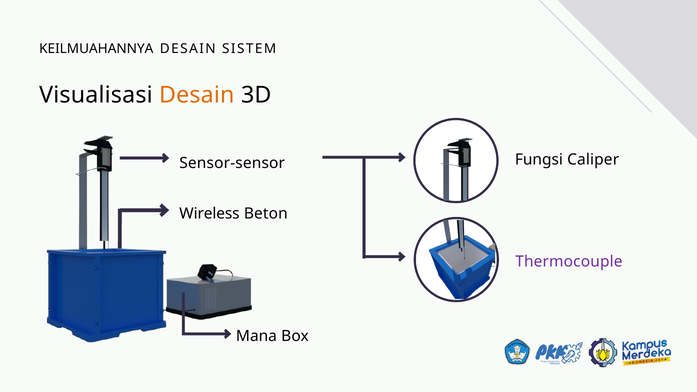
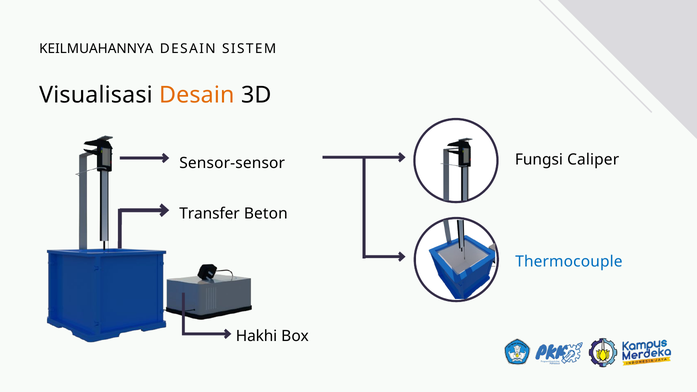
Wireless: Wireless -> Transfer
Thermocouple colour: purple -> blue
Mana: Mana -> Hakhi
